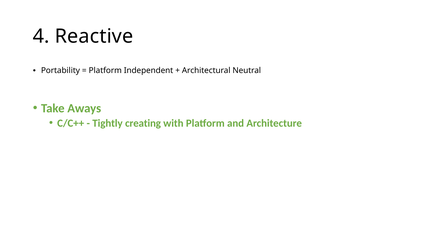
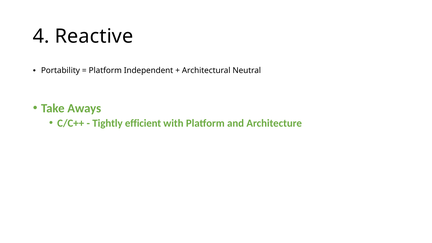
creating: creating -> efficient
